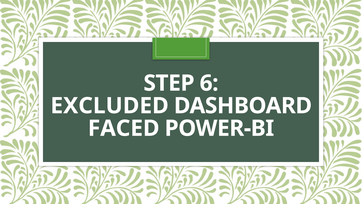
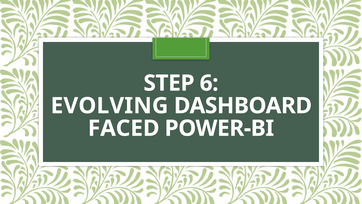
EXCLUDED: EXCLUDED -> EVOLVING
